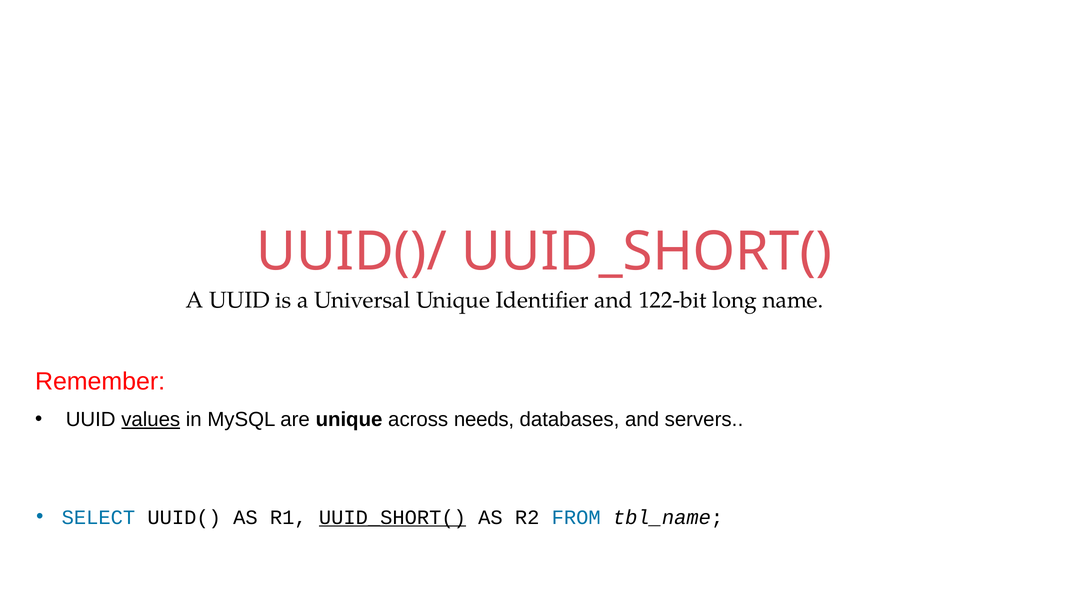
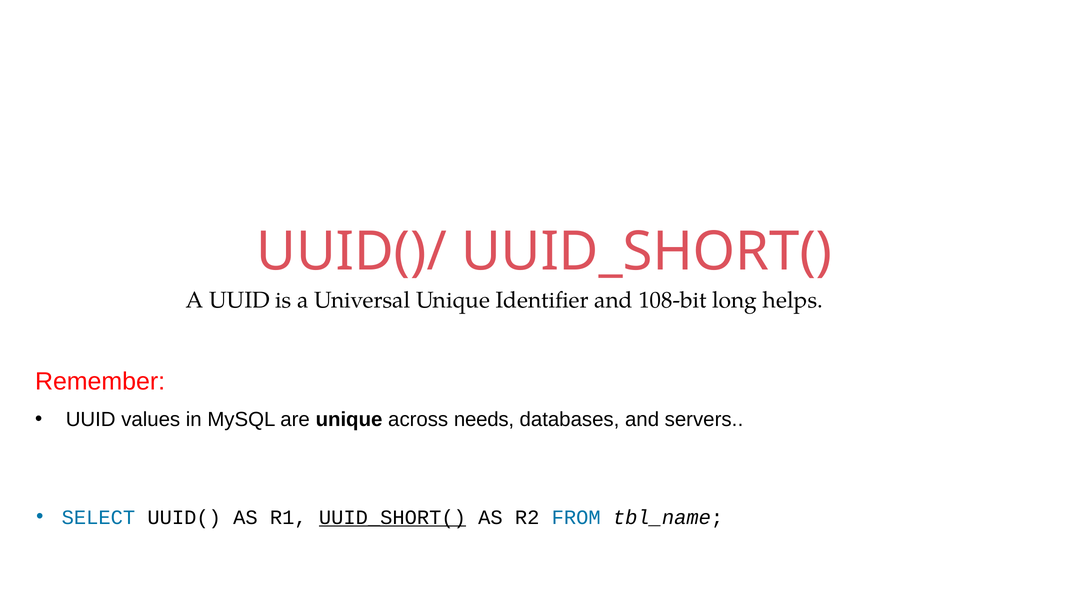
122-bit: 122-bit -> 108-bit
name: name -> helps
values underline: present -> none
